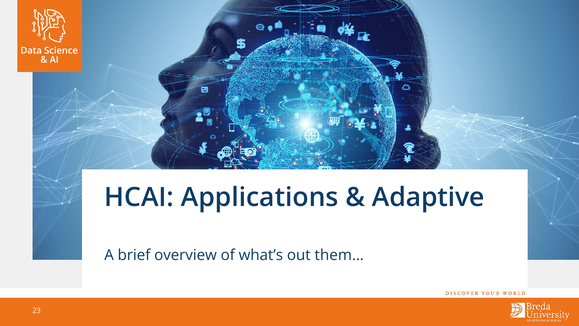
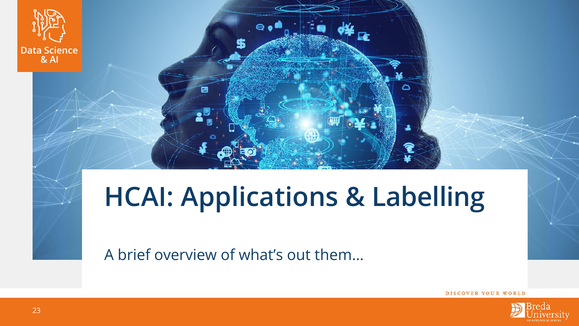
Adaptive: Adaptive -> Labelling
